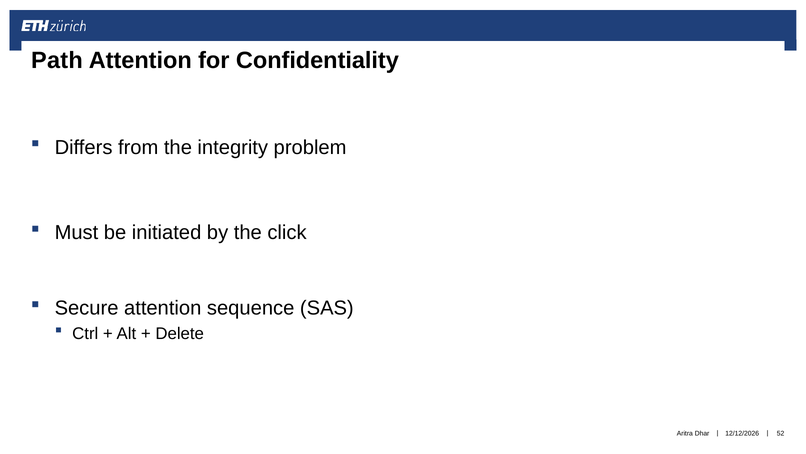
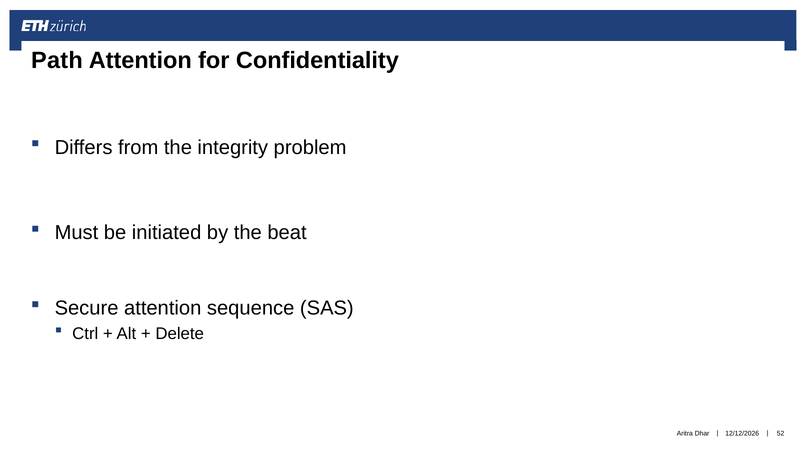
click: click -> beat
